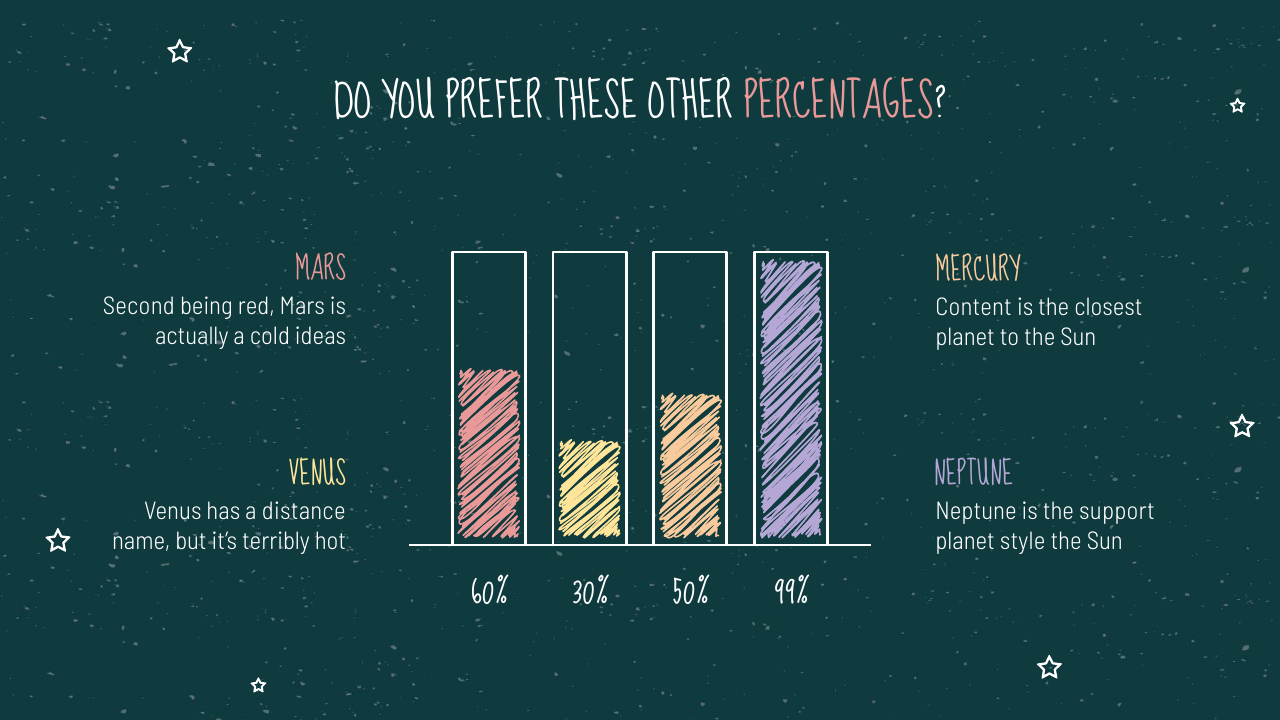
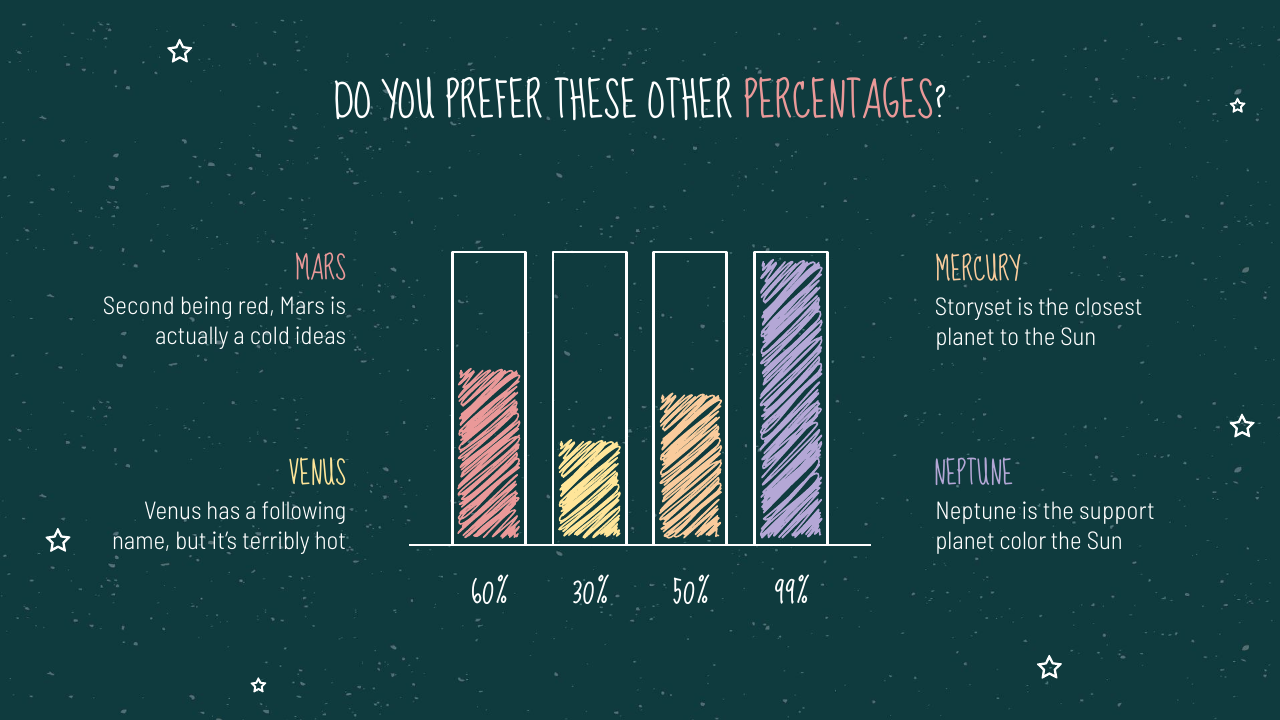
Content: Content -> Storyset
distance: distance -> following
style: style -> color
